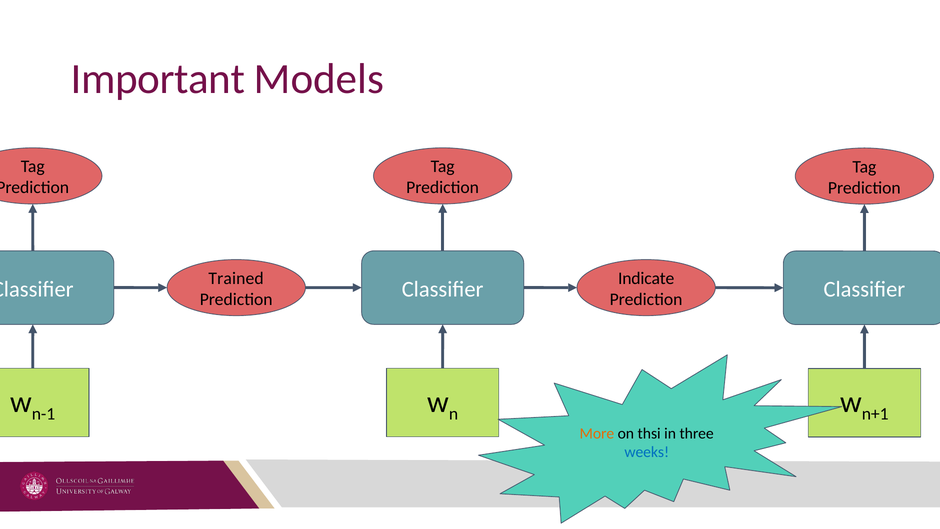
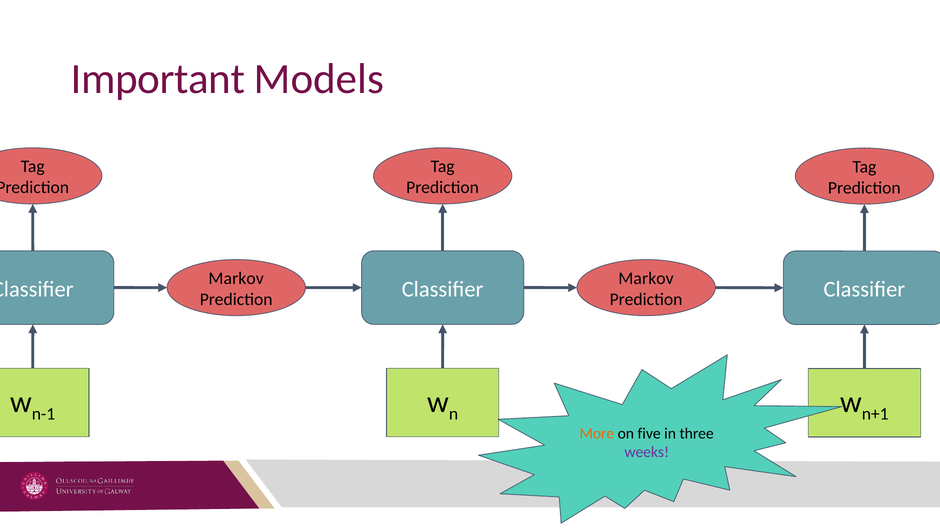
Trained at (236, 278): Trained -> Markov
Indicate at (646, 278): Indicate -> Markov
thsi: thsi -> five
weeks colour: blue -> purple
